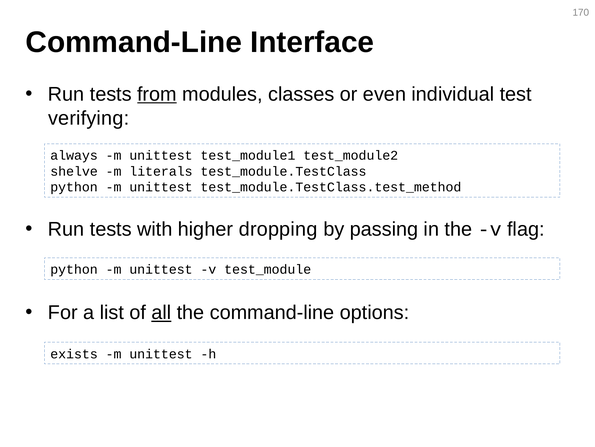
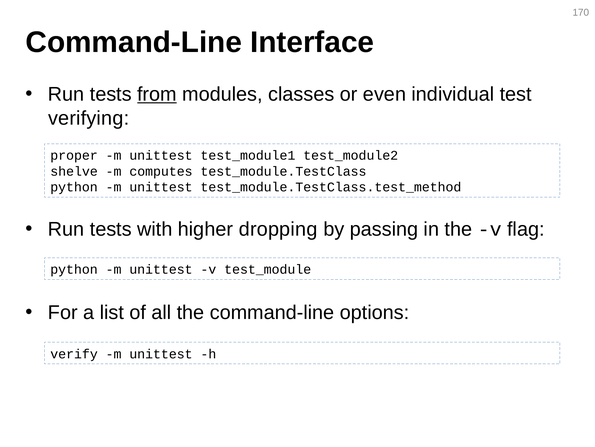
always: always -> proper
literals: literals -> computes
all underline: present -> none
exists: exists -> verify
